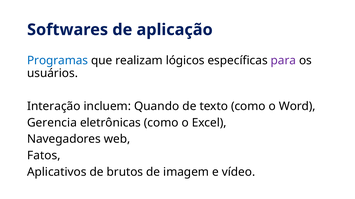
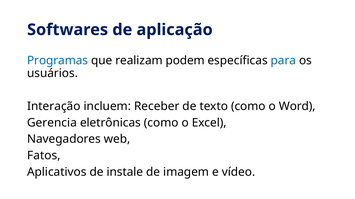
lógicos: lógicos -> podem
para colour: purple -> blue
Quando: Quando -> Receber
brutos: brutos -> instale
